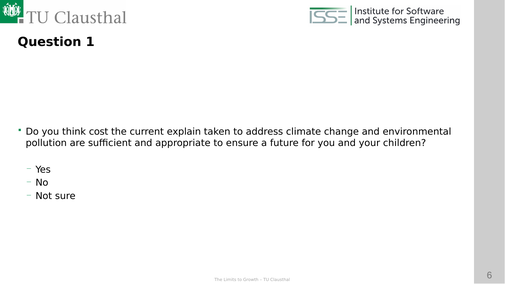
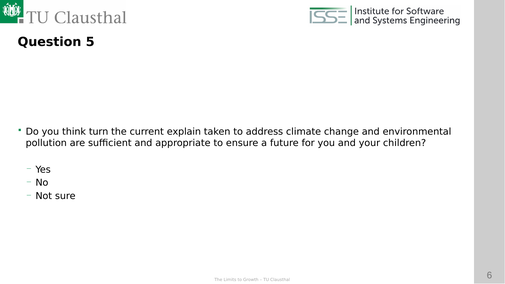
1: 1 -> 5
cost: cost -> turn
